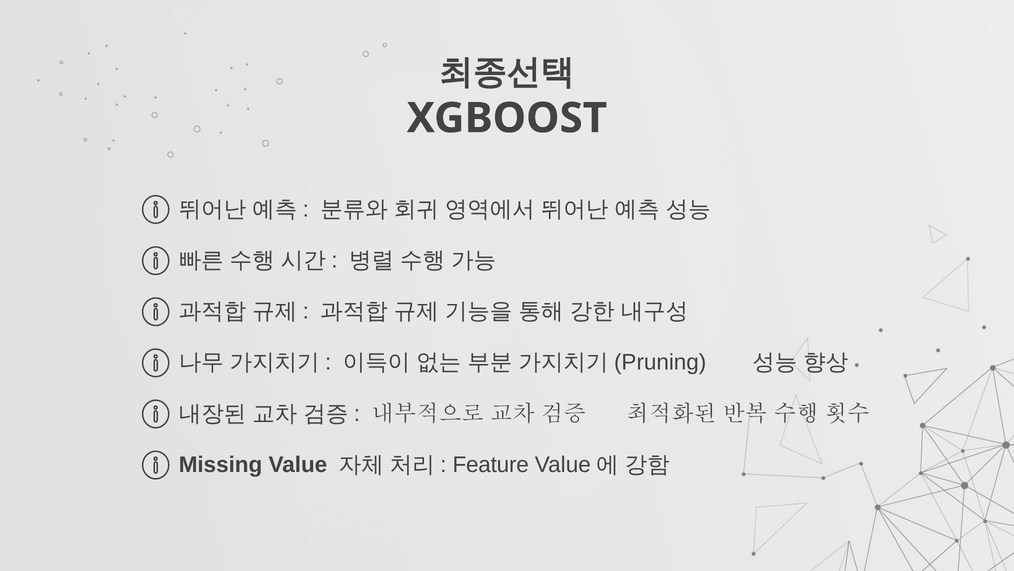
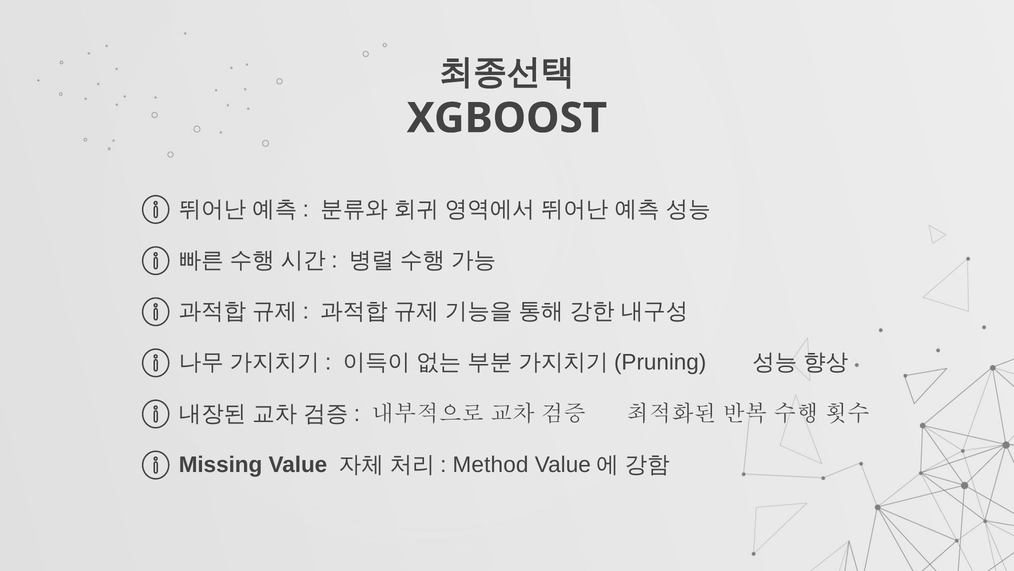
Feature: Feature -> Method
